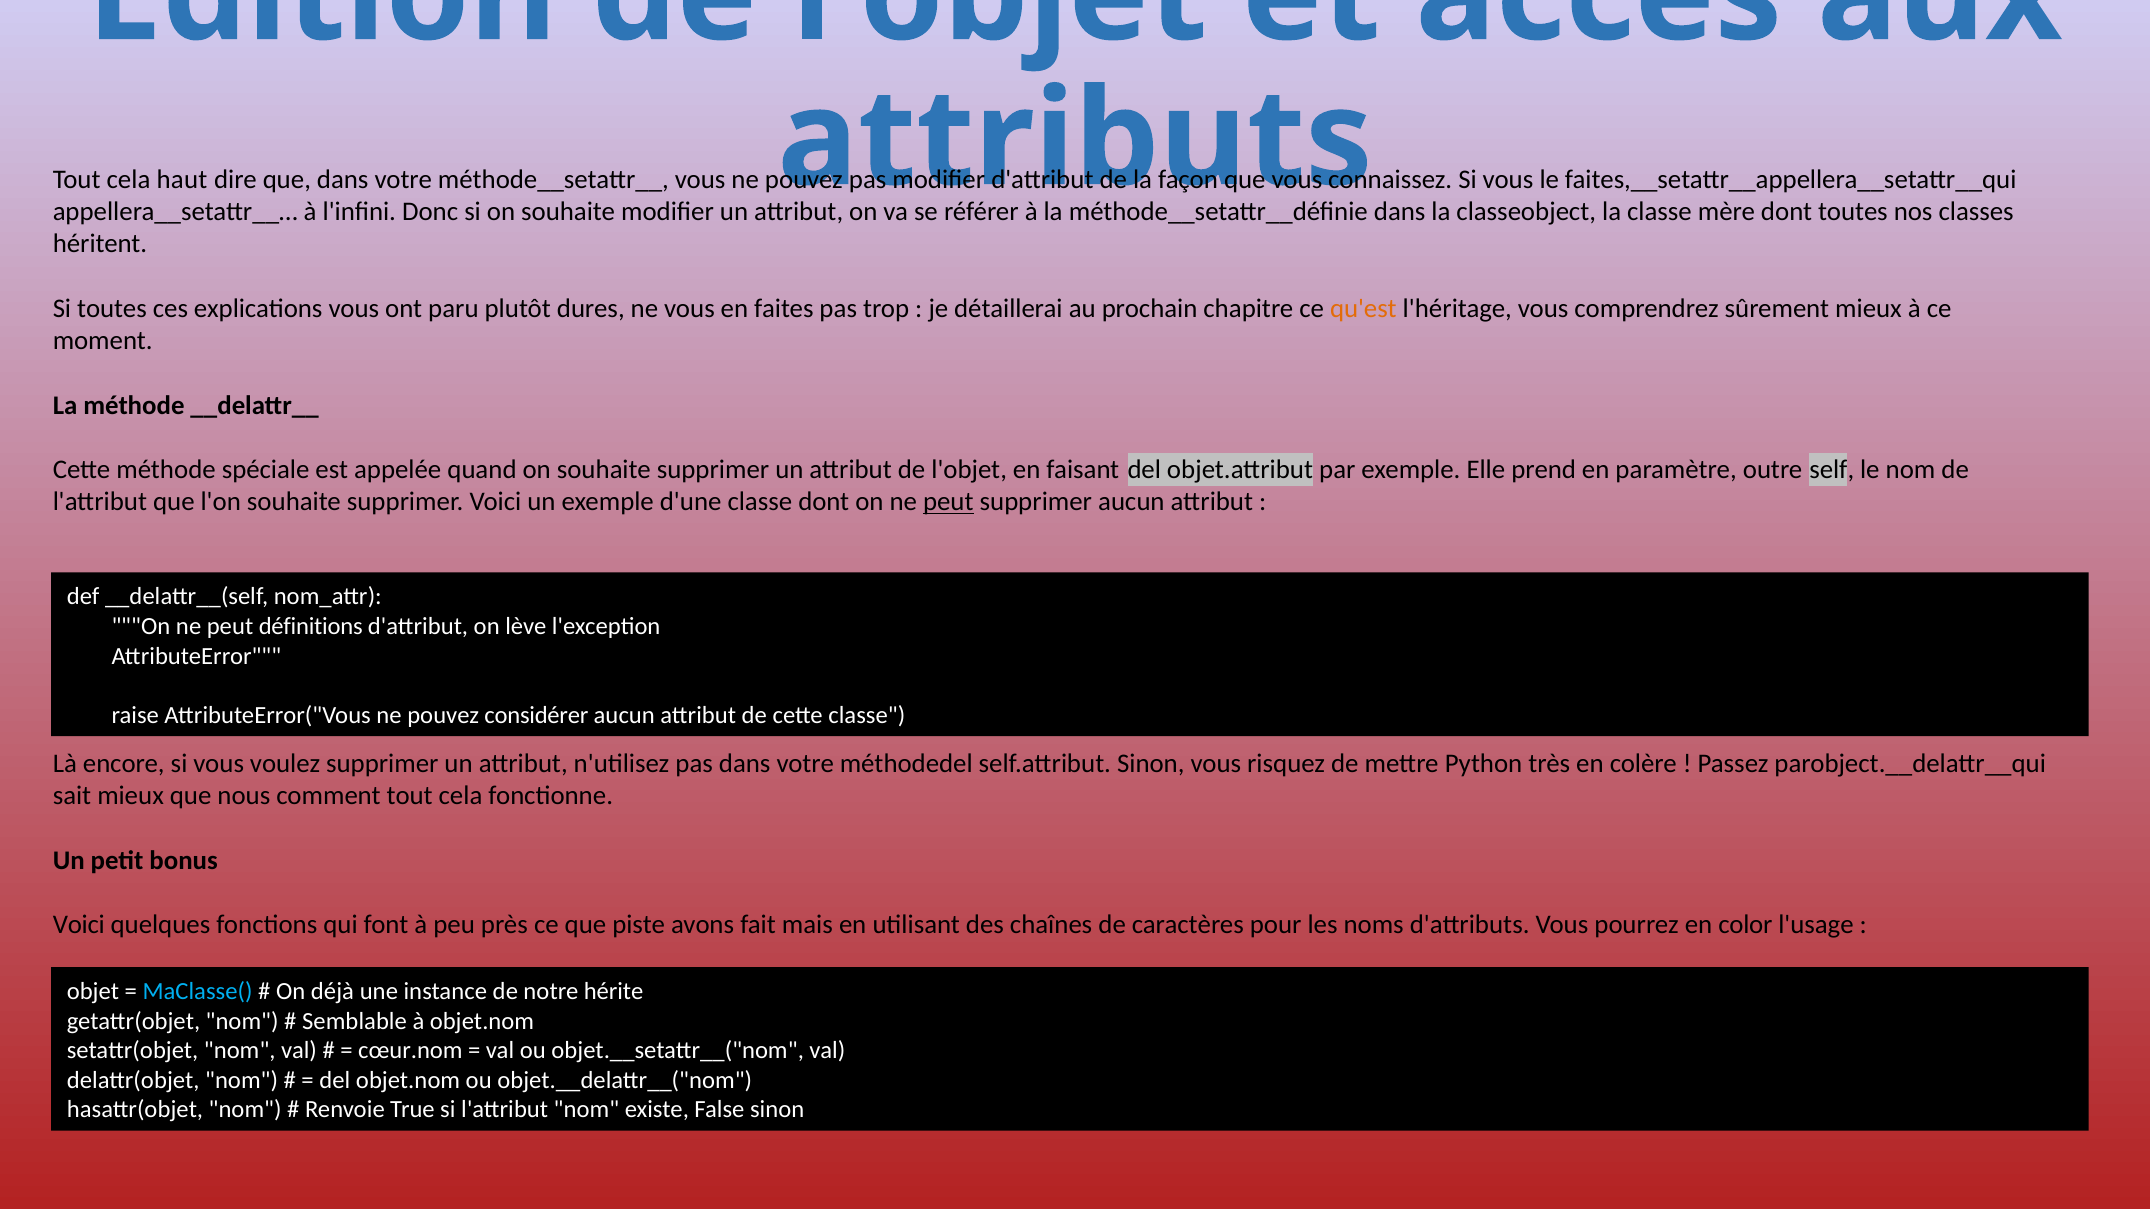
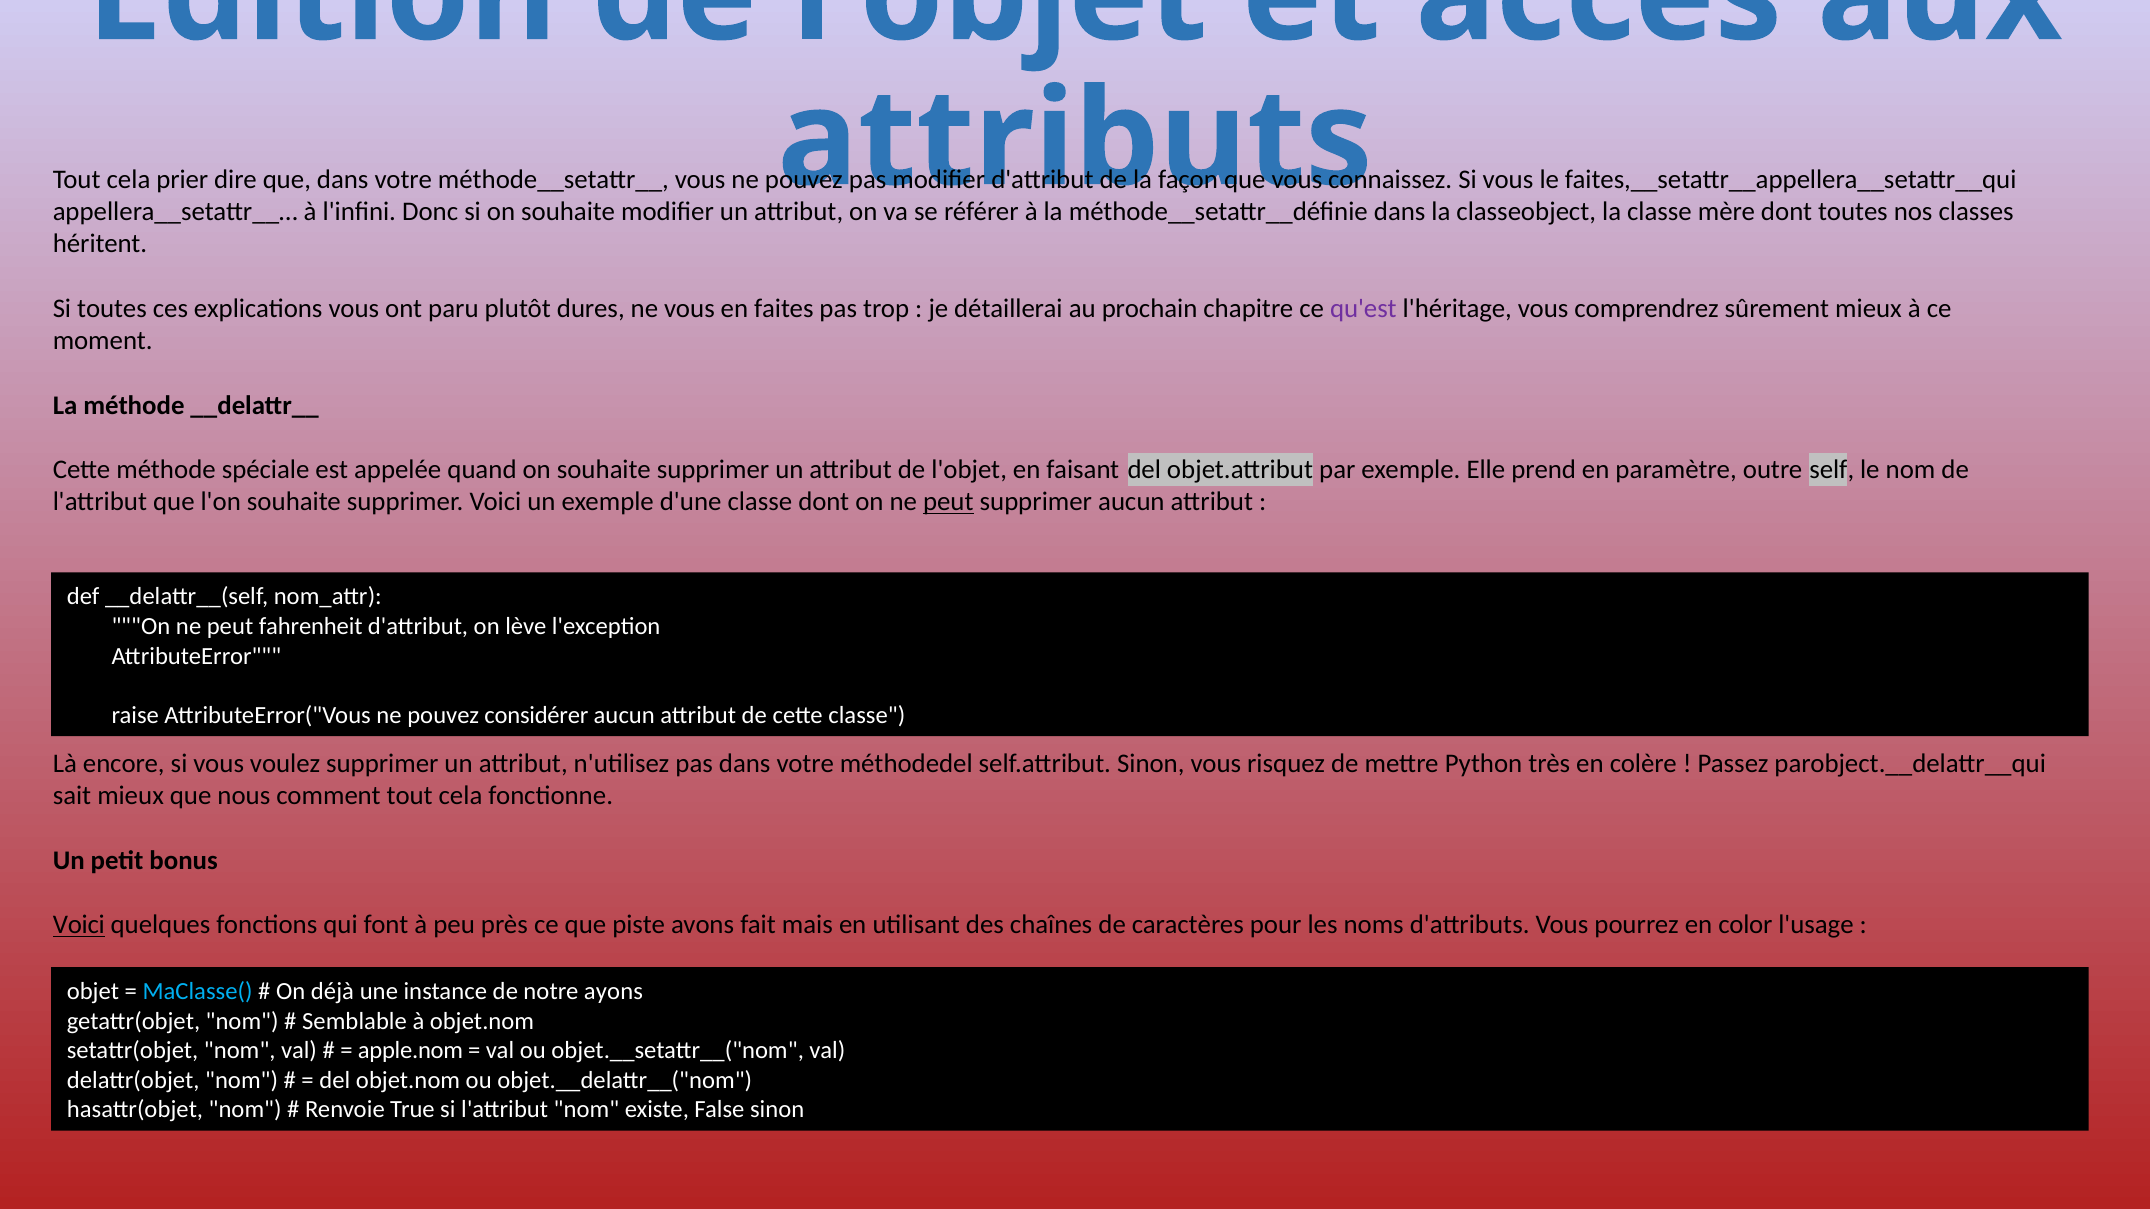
haut: haut -> prier
qu'est colour: orange -> purple
définitions: définitions -> fahrenheit
Voici at (79, 925) underline: none -> present
hérite: hérite -> ayons
cœur.nom: cœur.nom -> apple.nom
